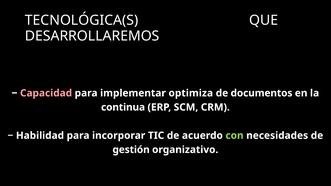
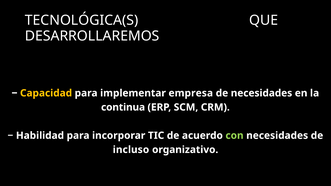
Capacidad colour: pink -> yellow
optimiza: optimiza -> empresa
de documentos: documentos -> necesidades
gestión: gestión -> incluso
